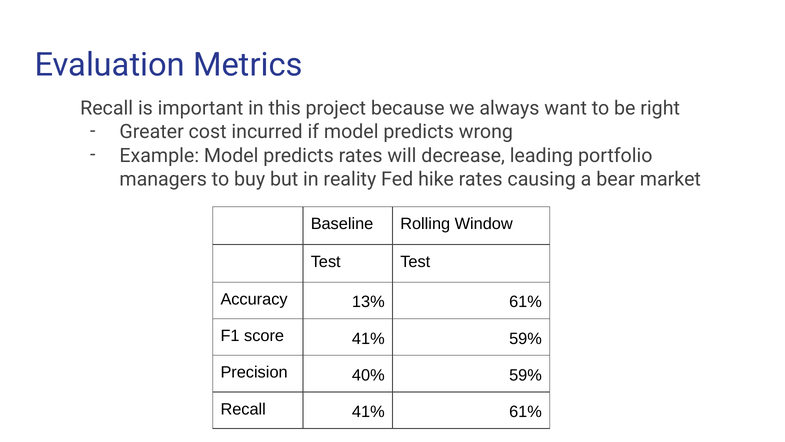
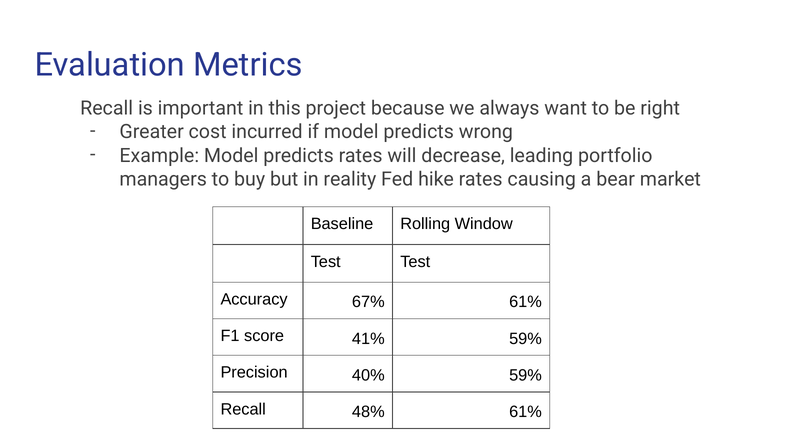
13%: 13% -> 67%
Recall 41%: 41% -> 48%
